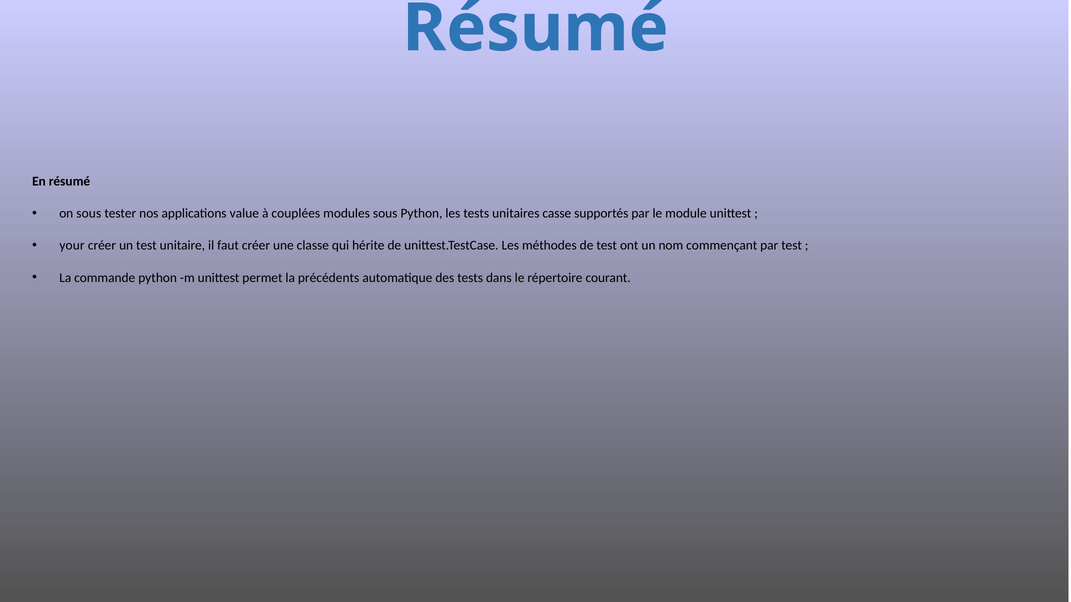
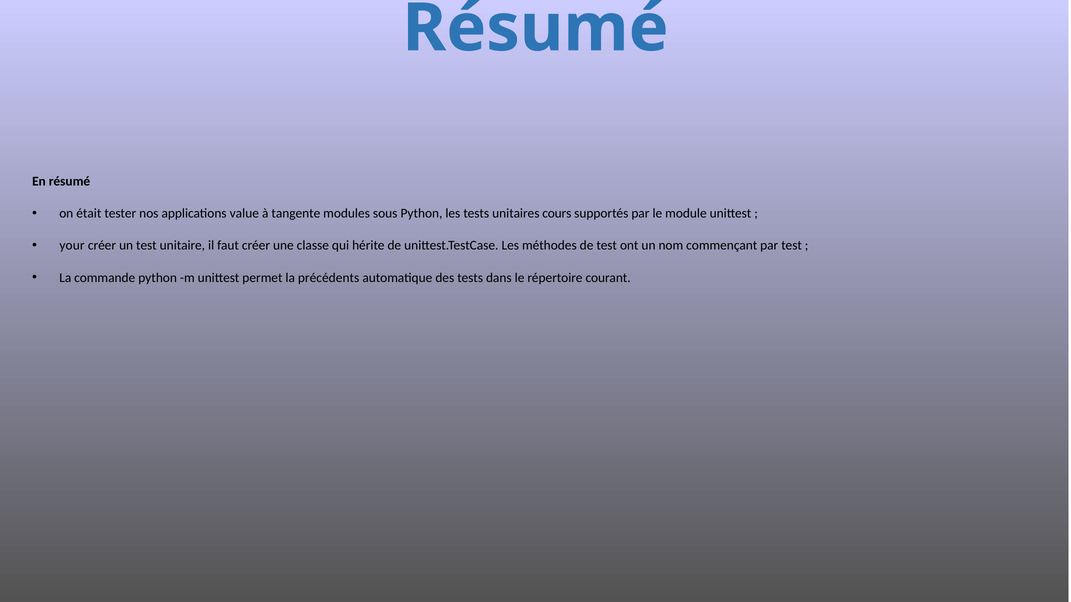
on sous: sous -> était
couplées: couplées -> tangente
casse: casse -> cours
